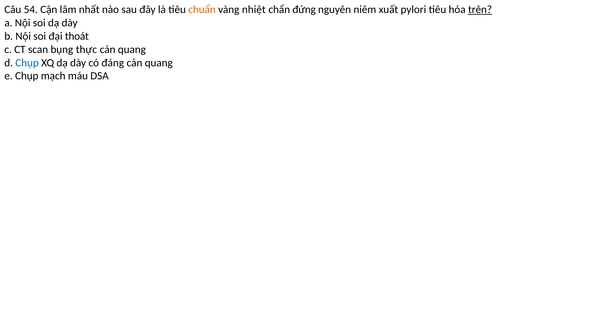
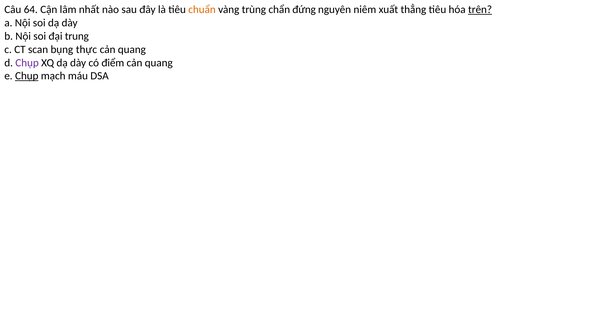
54: 54 -> 64
nhiệt: nhiệt -> trùng
pylori: pylori -> thẳng
thoát: thoát -> trung
Chụp at (27, 63) colour: blue -> purple
đáng: đáng -> điểm
Chụp at (27, 76) underline: none -> present
